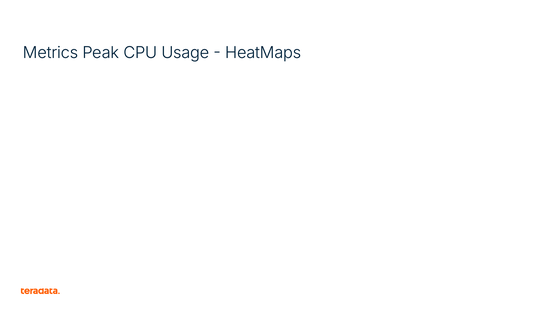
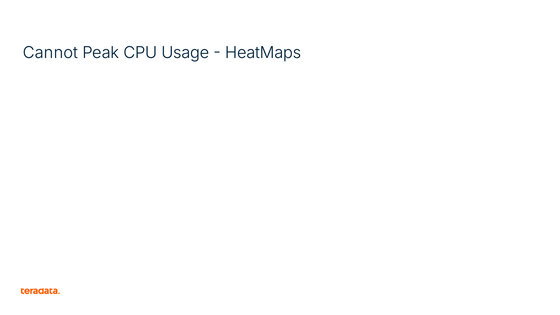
Metrics: Metrics -> Cannot
